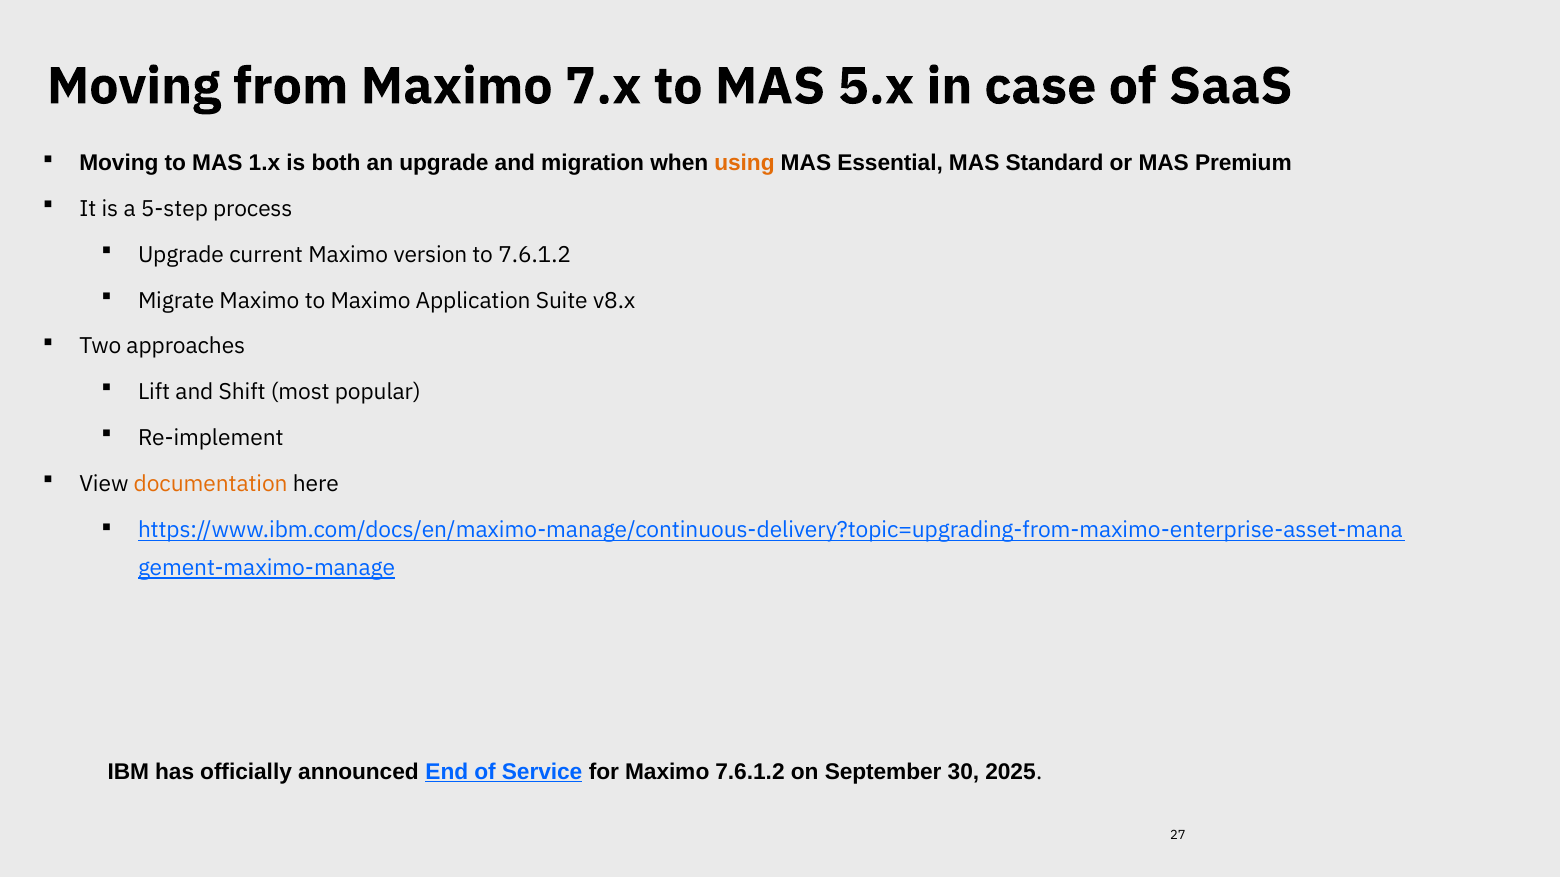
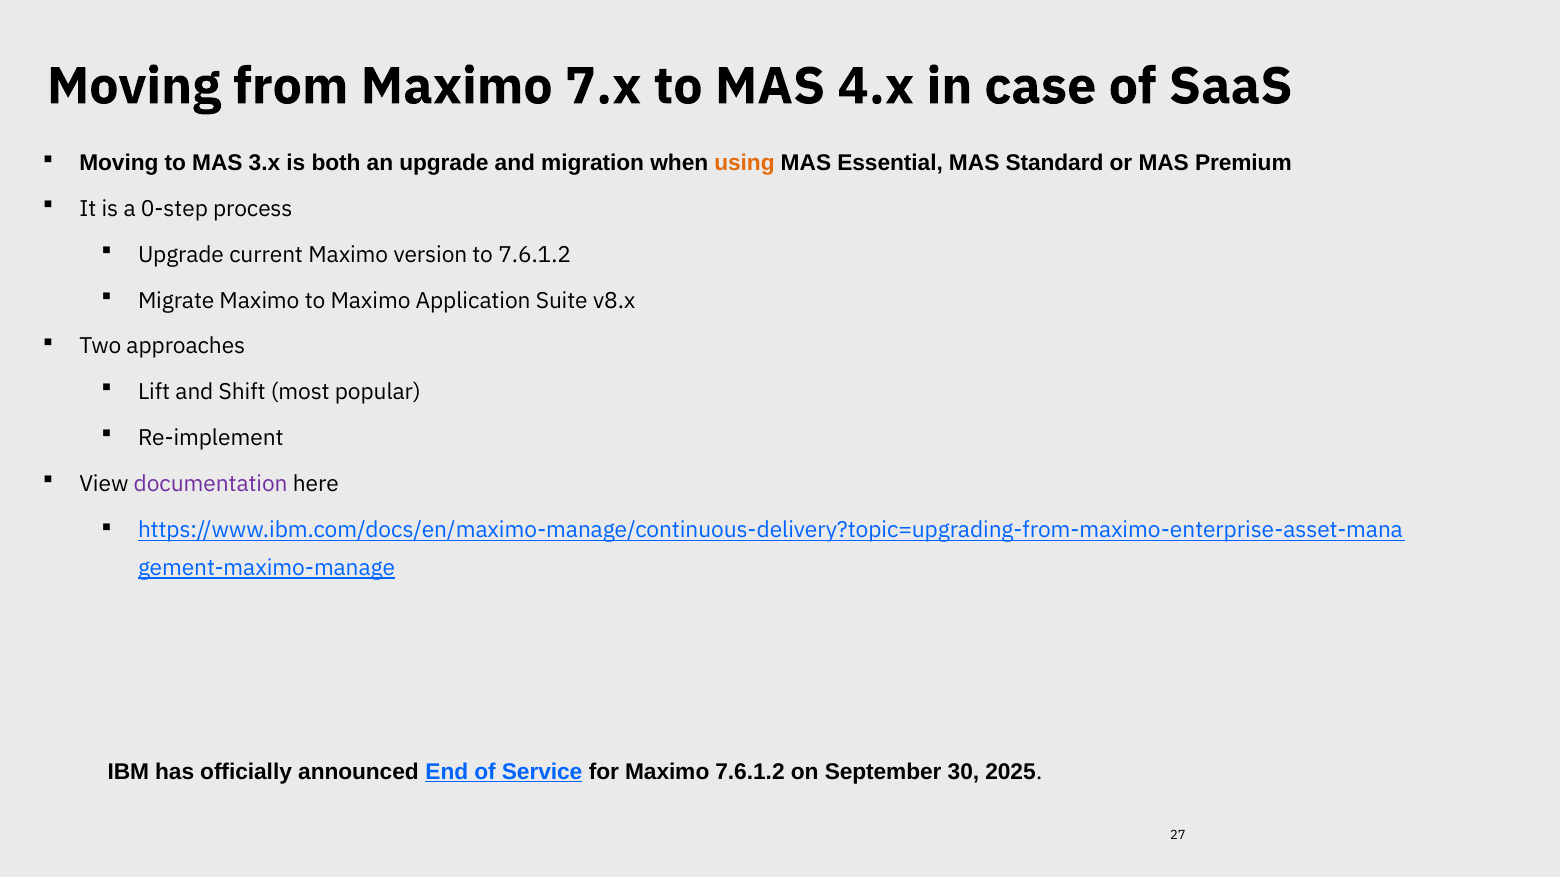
5.x: 5.x -> 4.x
1.x: 1.x -> 3.x
5-step: 5-step -> 0-step
documentation colour: orange -> purple
